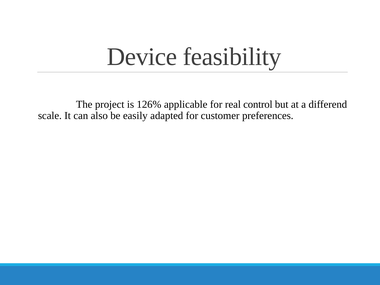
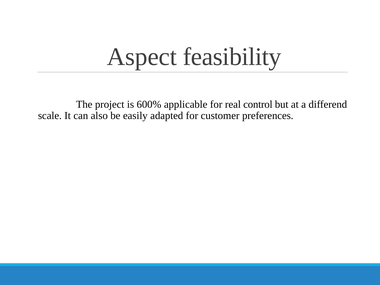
Device: Device -> Aspect
126%: 126% -> 600%
